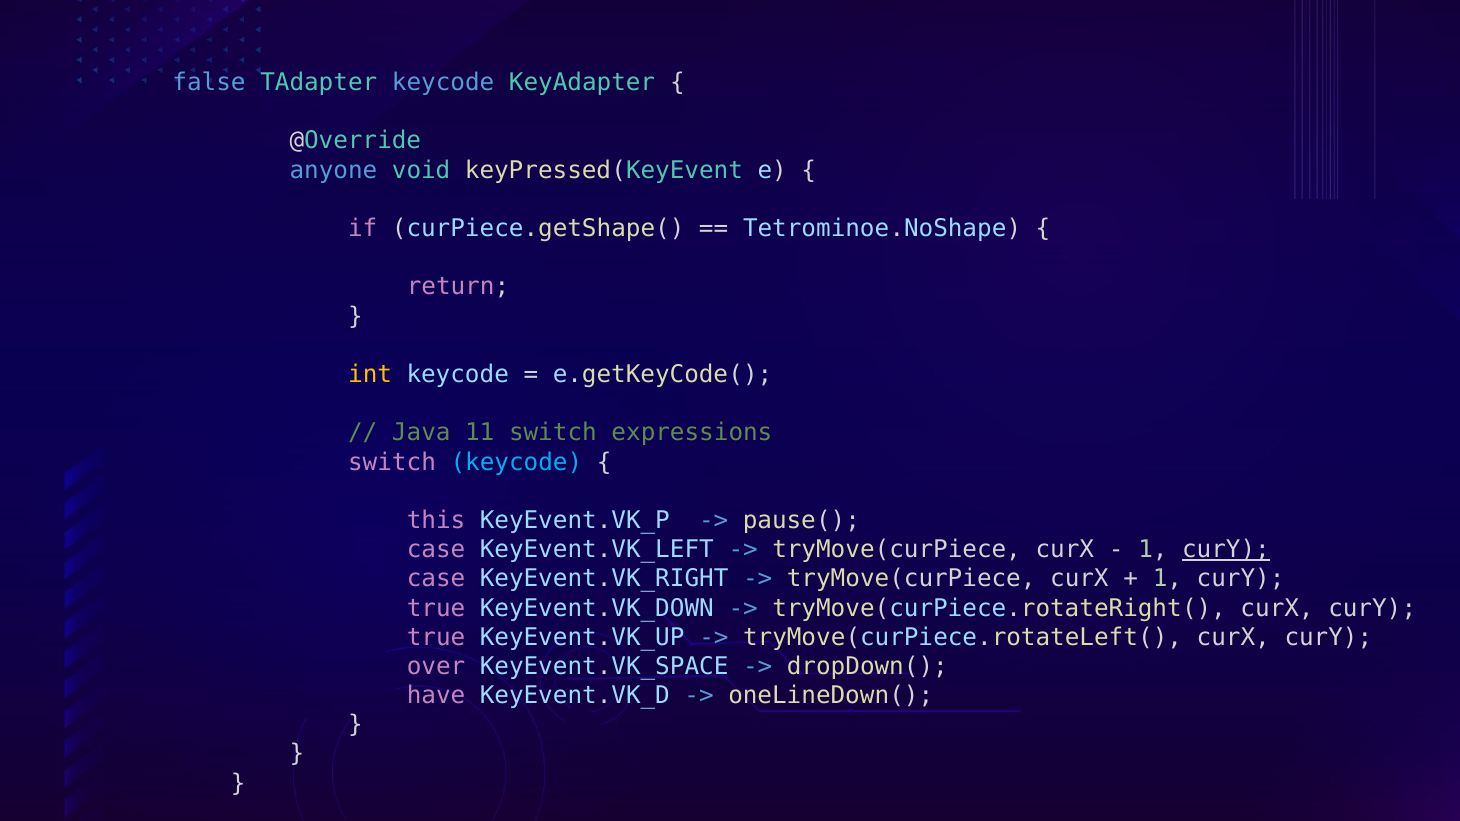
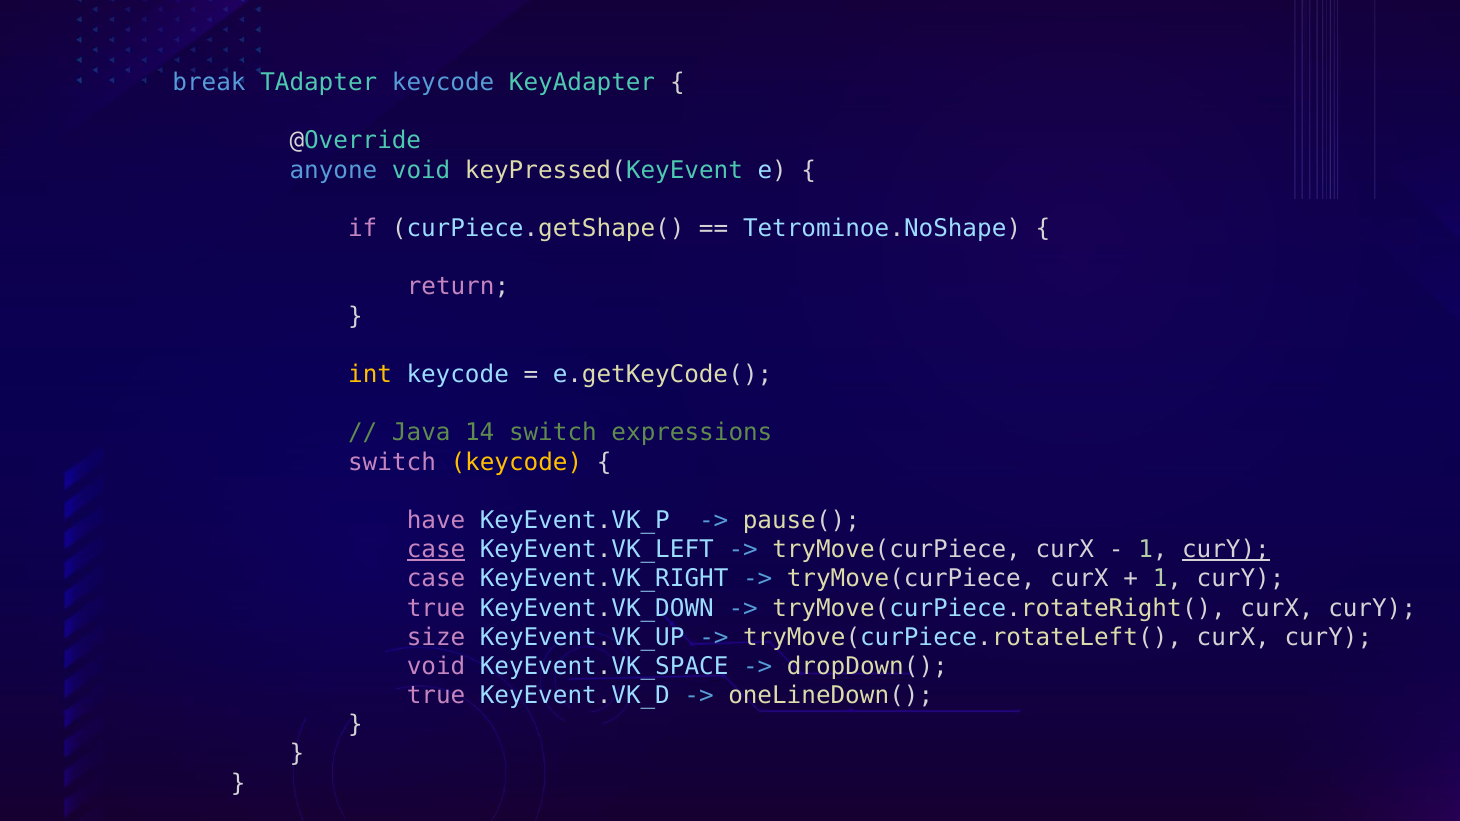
false: false -> break
11: 11 -> 14
keycode at (516, 462) colour: light blue -> yellow
this: this -> have
case at (436, 550) underline: none -> present
true at (436, 637): true -> size
over at (436, 667): over -> void
have at (436, 696): have -> true
